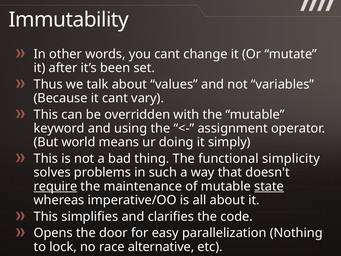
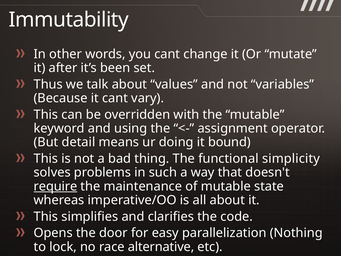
world: world -> detail
simply: simply -> bound
state underline: present -> none
